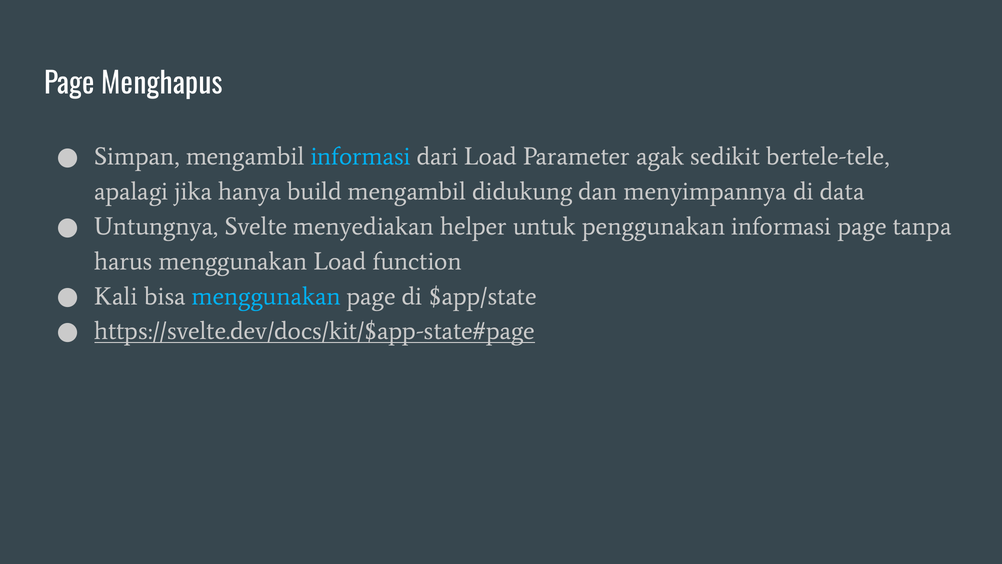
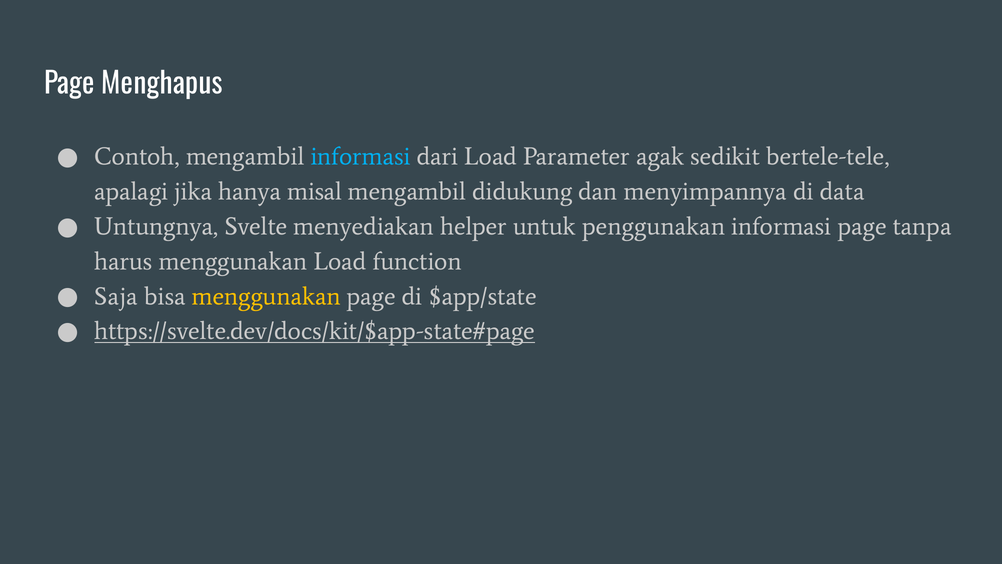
Simpan: Simpan -> Contoh
build: build -> misal
Kali: Kali -> Saja
menggunakan at (266, 296) colour: light blue -> yellow
